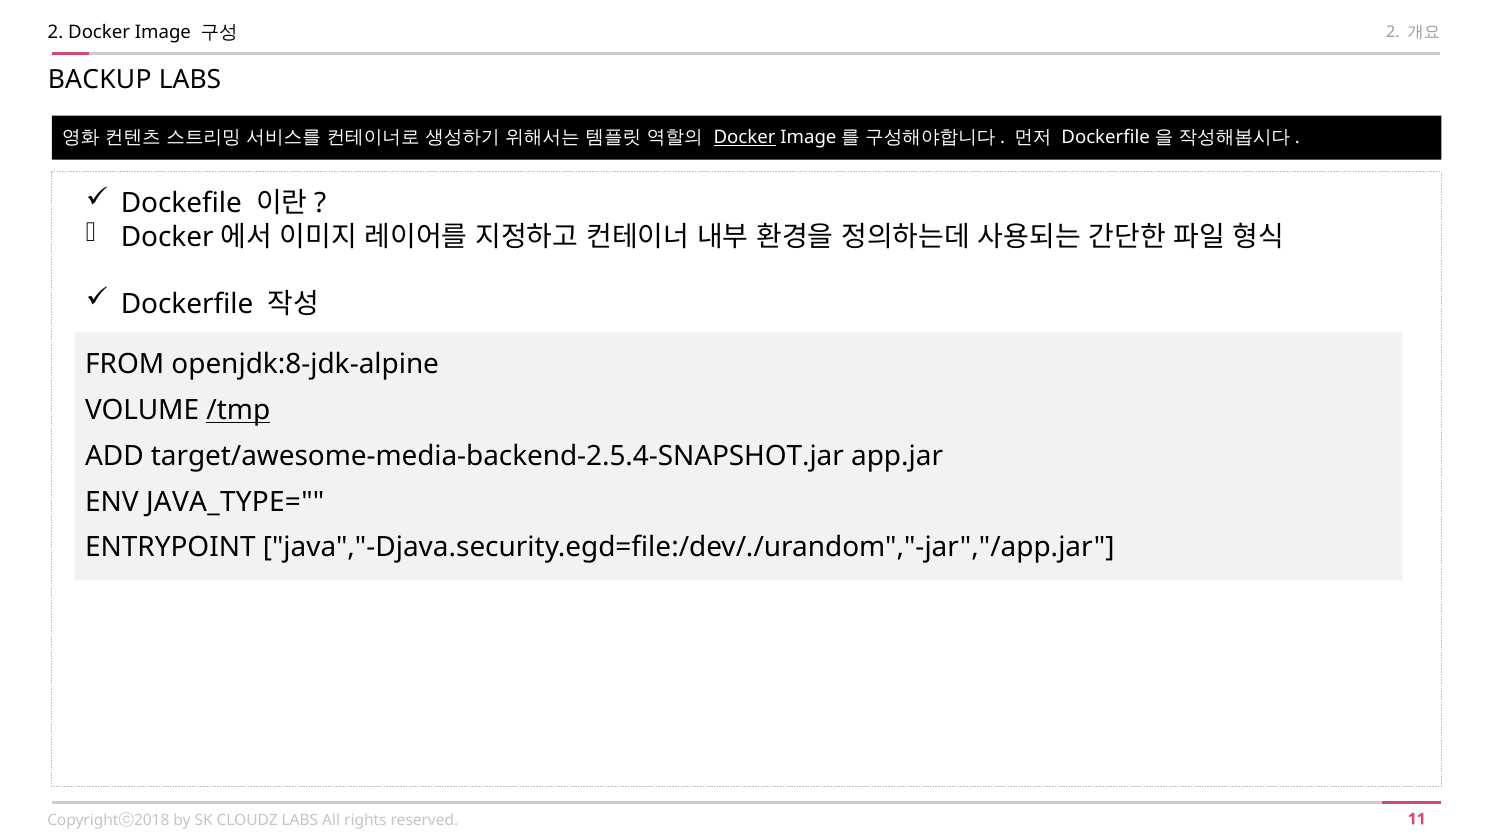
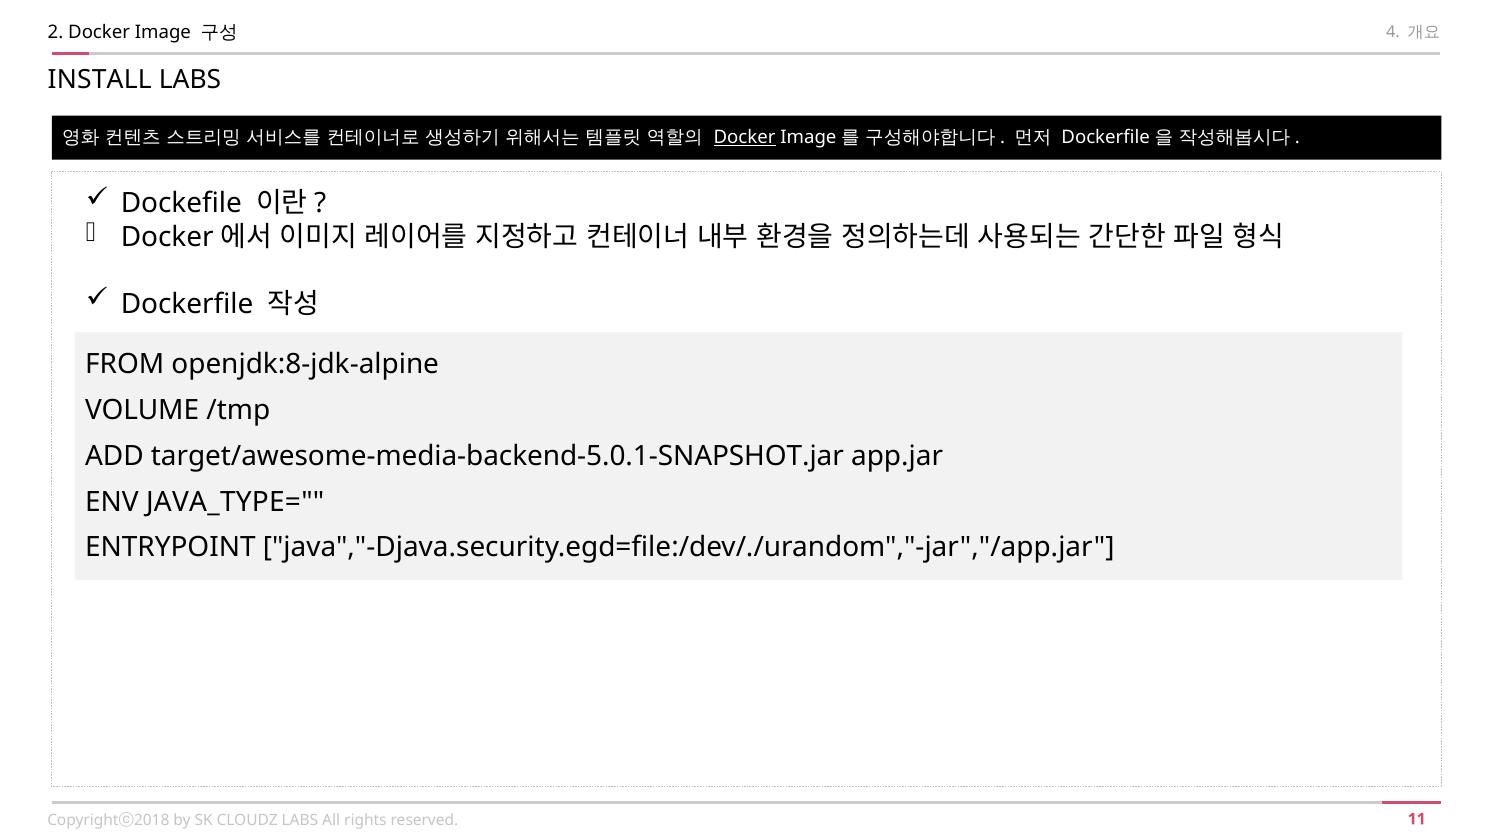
2 at (1393, 32): 2 -> 4
BACKUP: BACKUP -> INSTALL
/tmp underline: present -> none
target/awesome-media-backend-2.5.4-SNAPSHOT.jar: target/awesome-media-backend-2.5.4-SNAPSHOT.jar -> target/awesome-media-backend-5.0.1-SNAPSHOT.jar
